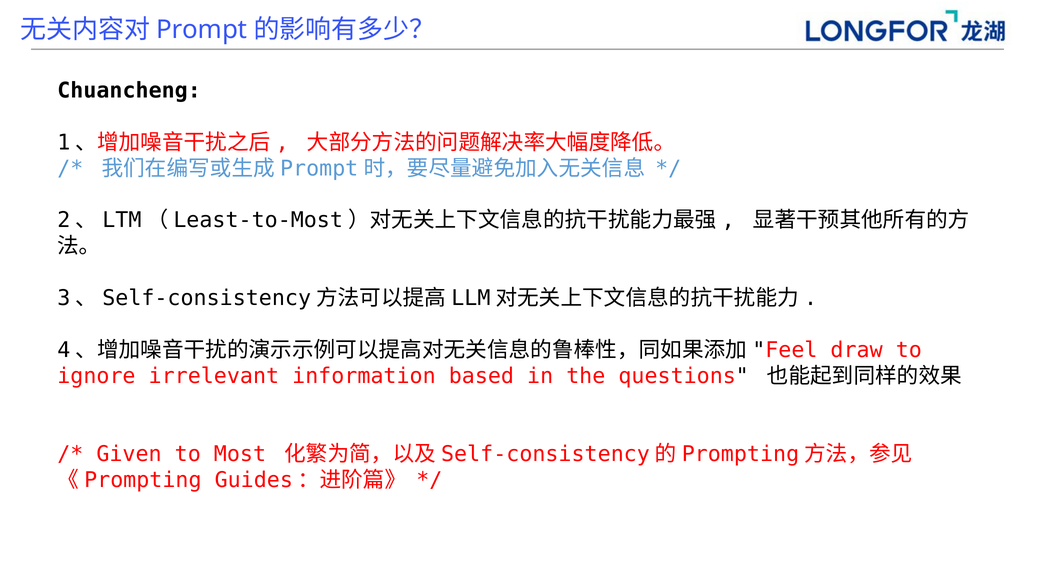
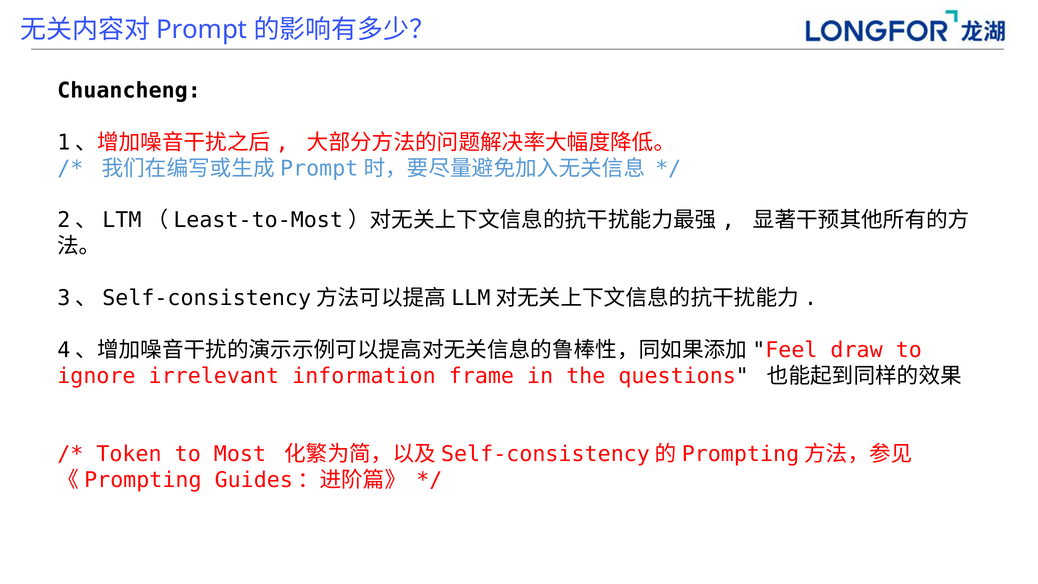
based: based -> frame
Given: Given -> Token
